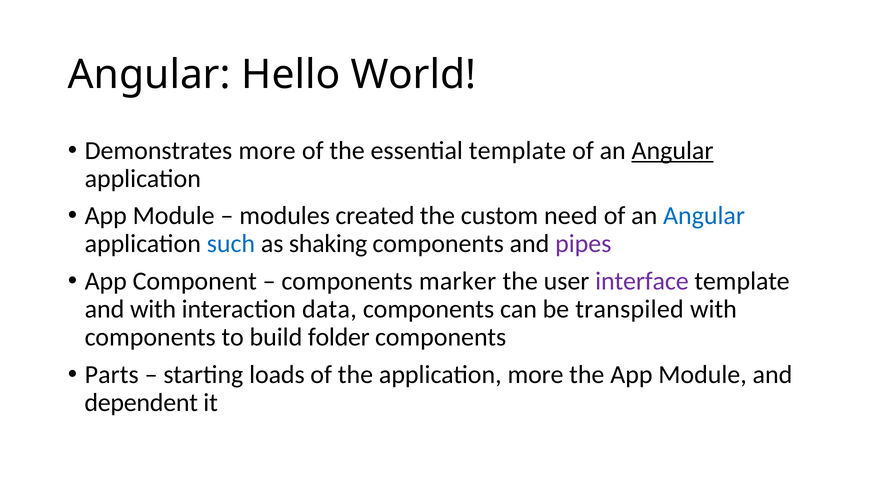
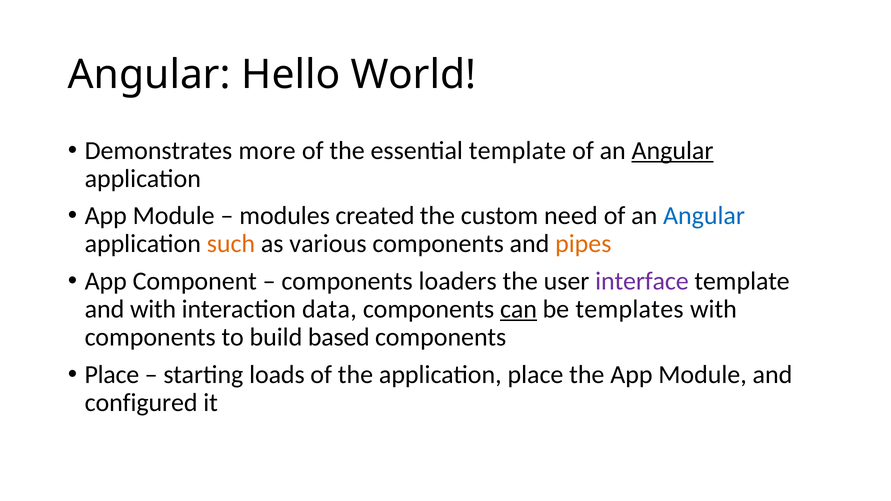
such colour: blue -> orange
shaking: shaking -> various
pipes colour: purple -> orange
marker: marker -> loaders
can underline: none -> present
transpiled: transpiled -> templates
folder: folder -> based
Parts at (112, 375): Parts -> Place
application more: more -> place
dependent: dependent -> configured
